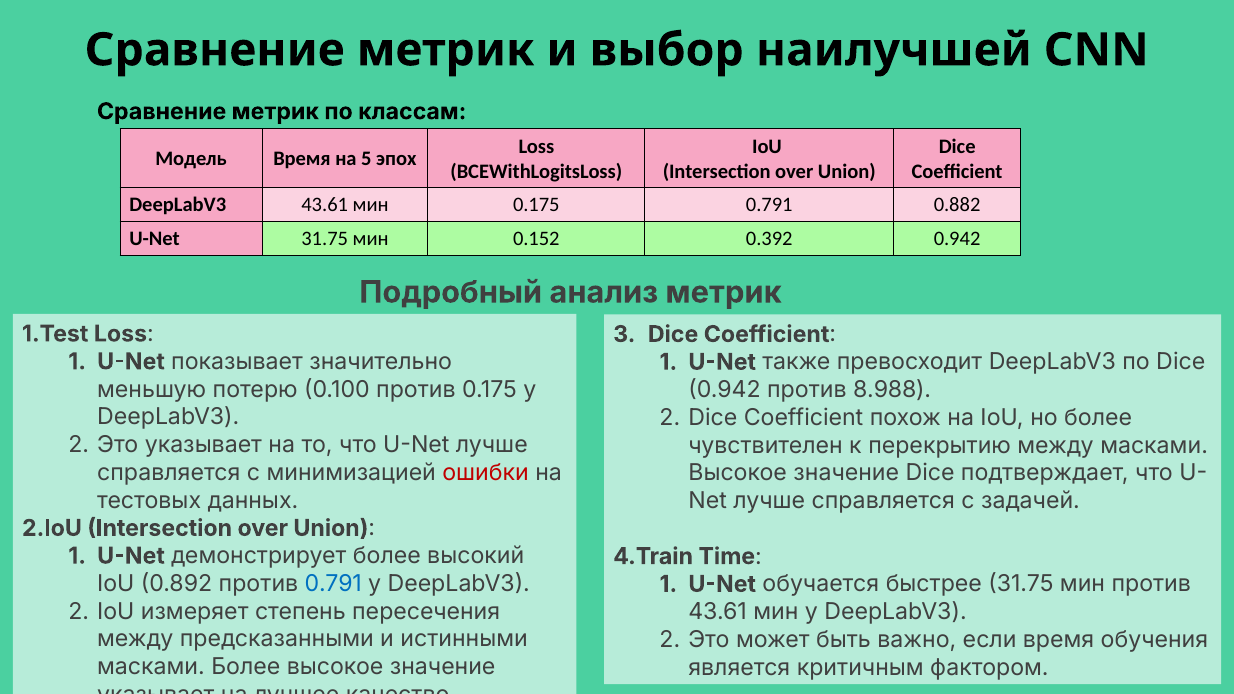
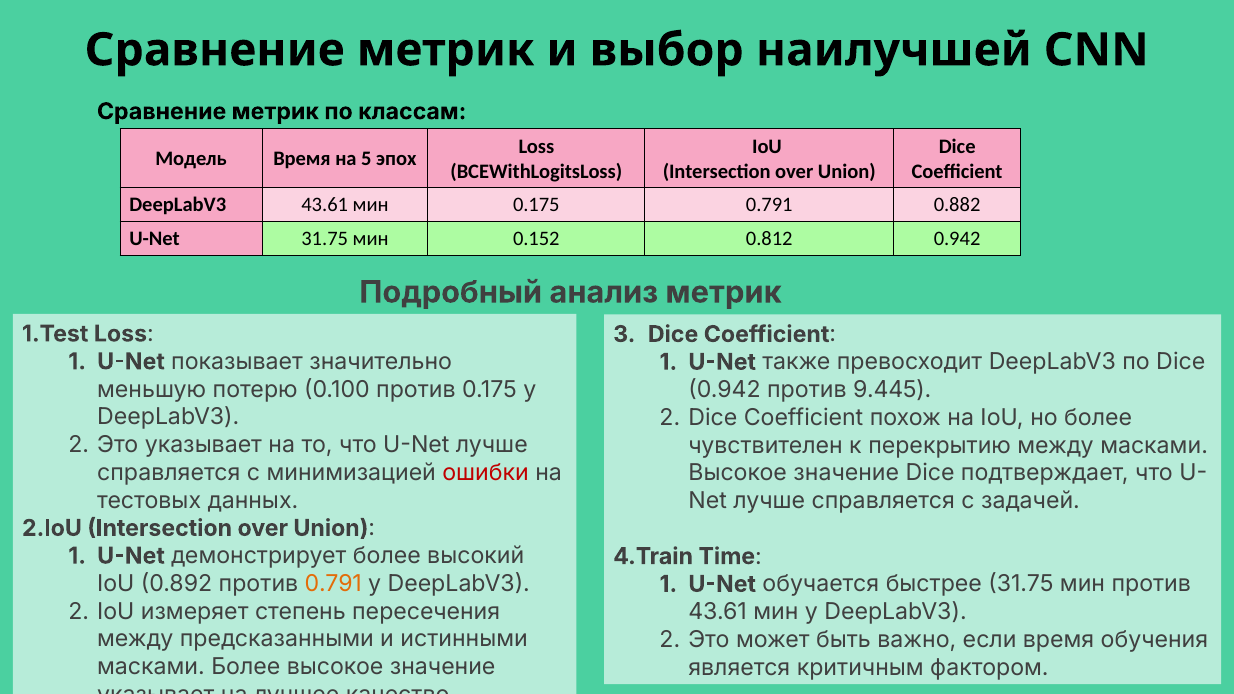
0.392: 0.392 -> 0.812
8.988: 8.988 -> 9.445
0.791 at (333, 584) colour: blue -> orange
